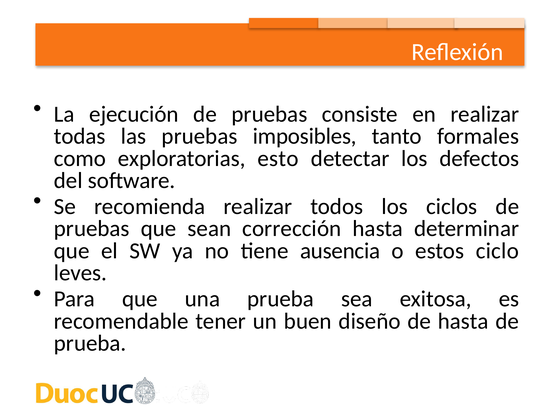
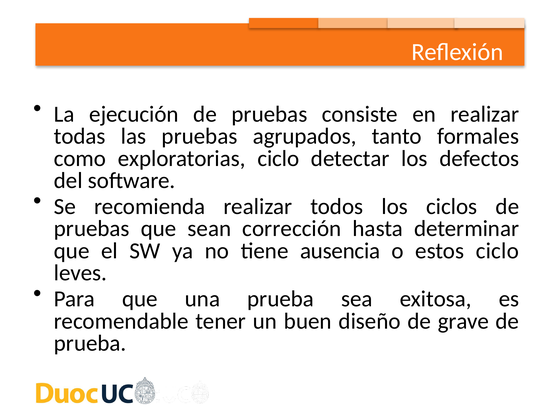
imposibles: imposibles -> agrupados
exploratorias esto: esto -> ciclo
de hasta: hasta -> grave
